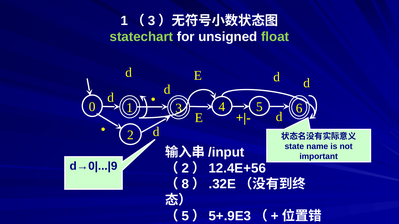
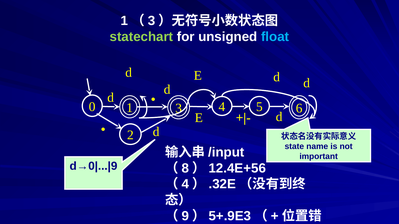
float colour: light green -> light blue
2 at (185, 168): 2 -> 8
8 at (185, 184): 8 -> 4
5 at (185, 216): 5 -> 9
